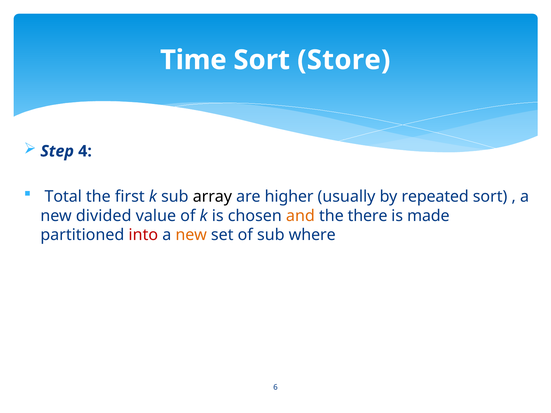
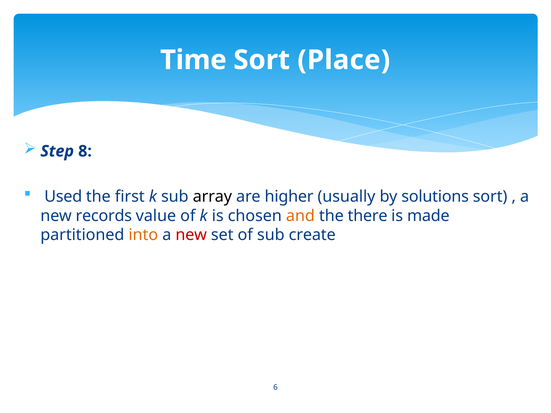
Store: Store -> Place
4: 4 -> 8
Total: Total -> Used
repeated: repeated -> solutions
divided: divided -> records
into colour: red -> orange
new at (191, 235) colour: orange -> red
where: where -> create
